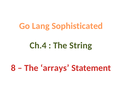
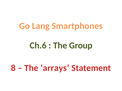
Sophisticated: Sophisticated -> Smartphones
Ch.4: Ch.4 -> Ch.6
String: String -> Group
